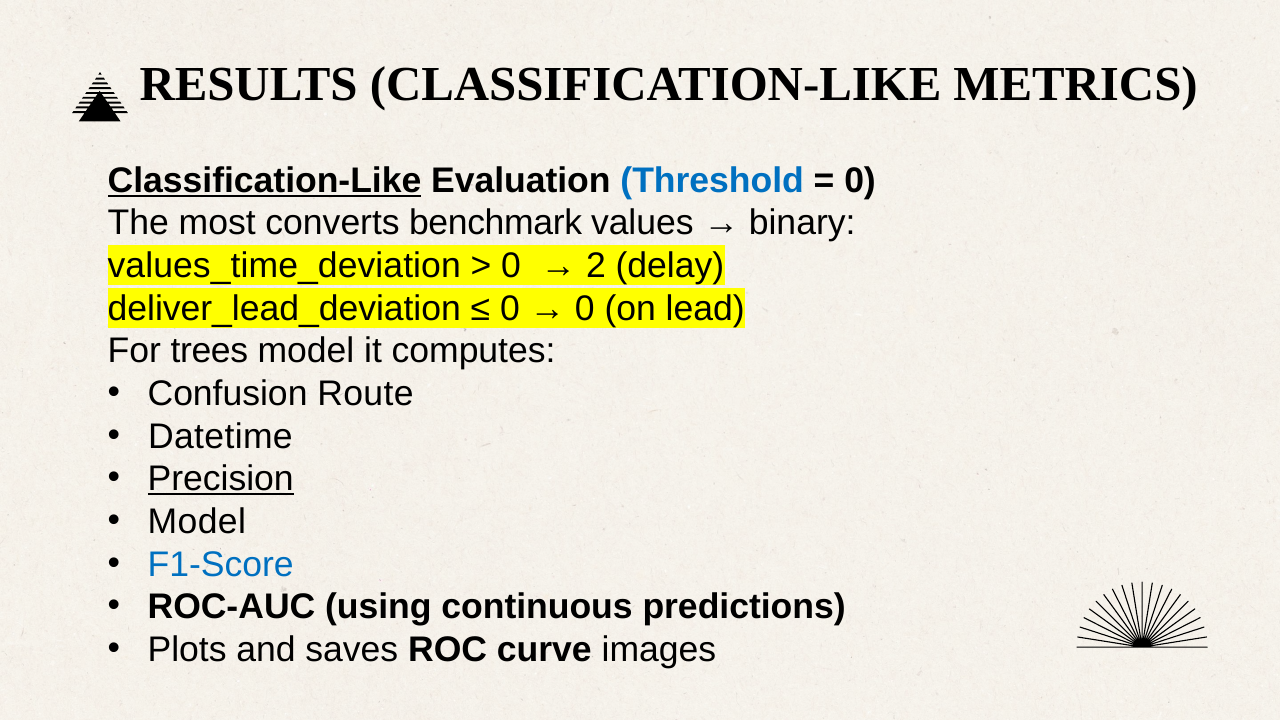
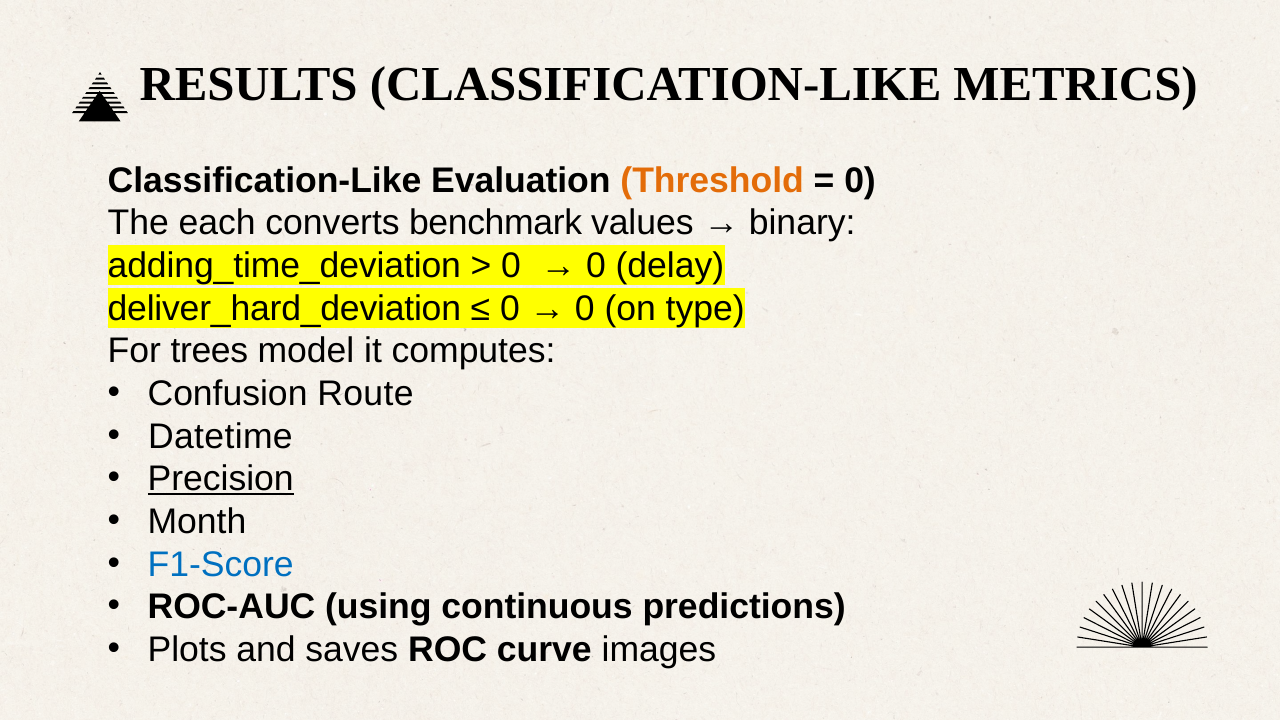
Classification-Like at (264, 180) underline: present -> none
Threshold colour: blue -> orange
most: most -> each
values_time_deviation: values_time_deviation -> adding_time_deviation
2 at (596, 266): 2 -> 0
deliver_lead_deviation: deliver_lead_deviation -> deliver_hard_deviation
lead: lead -> type
Model at (197, 522): Model -> Month
